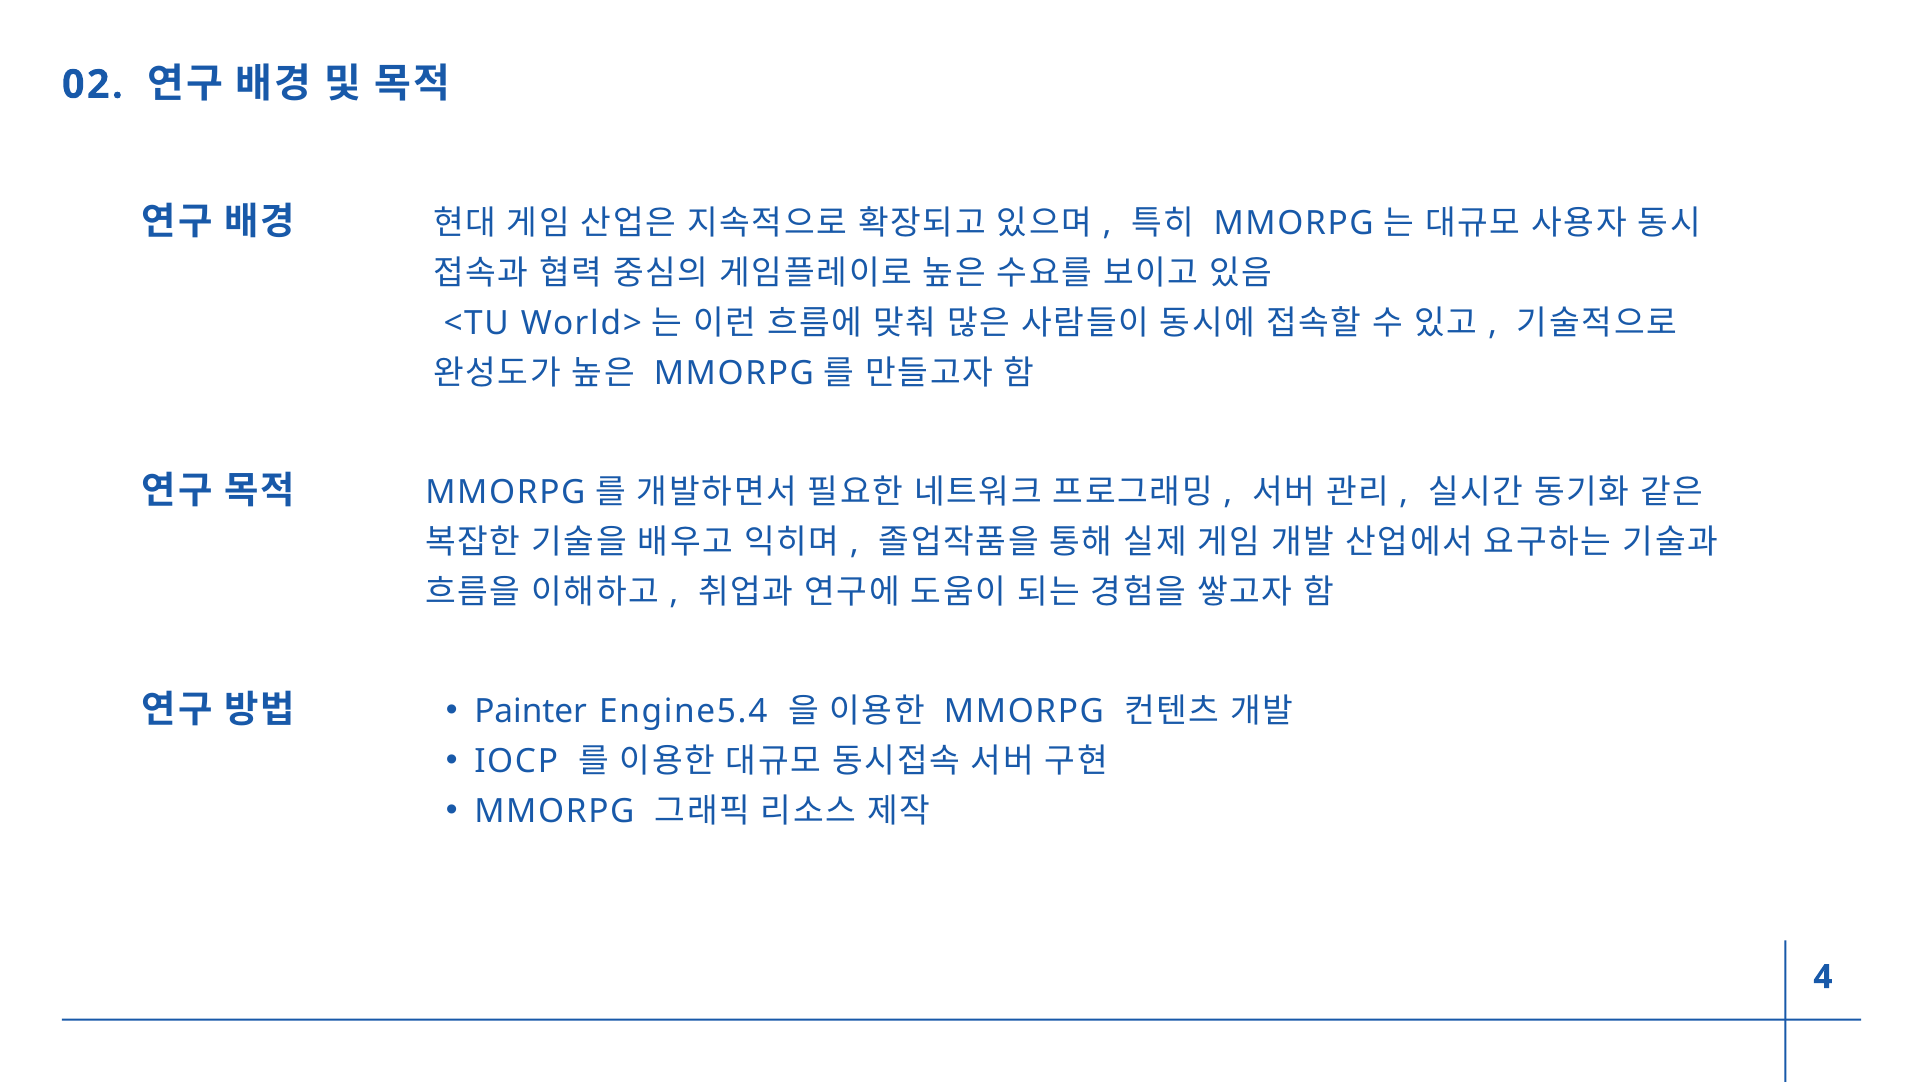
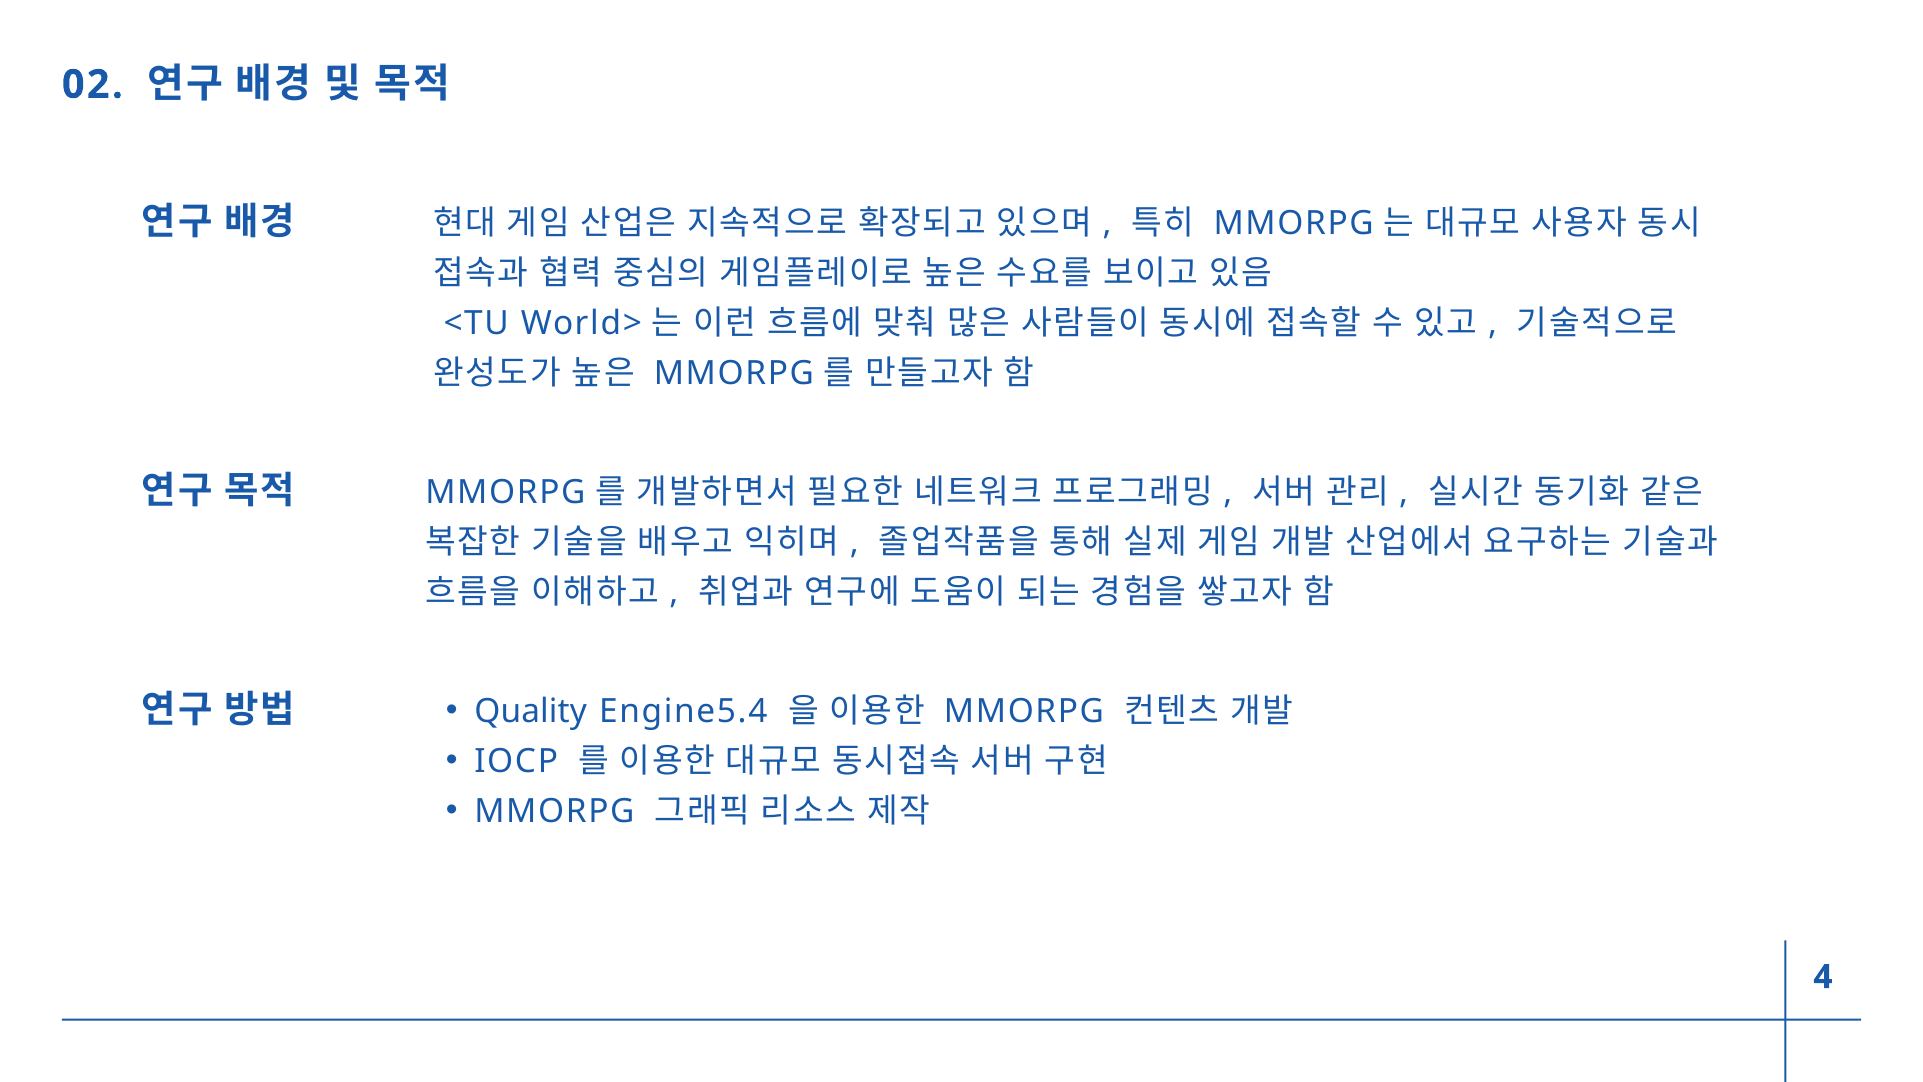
Painter: Painter -> Quality
